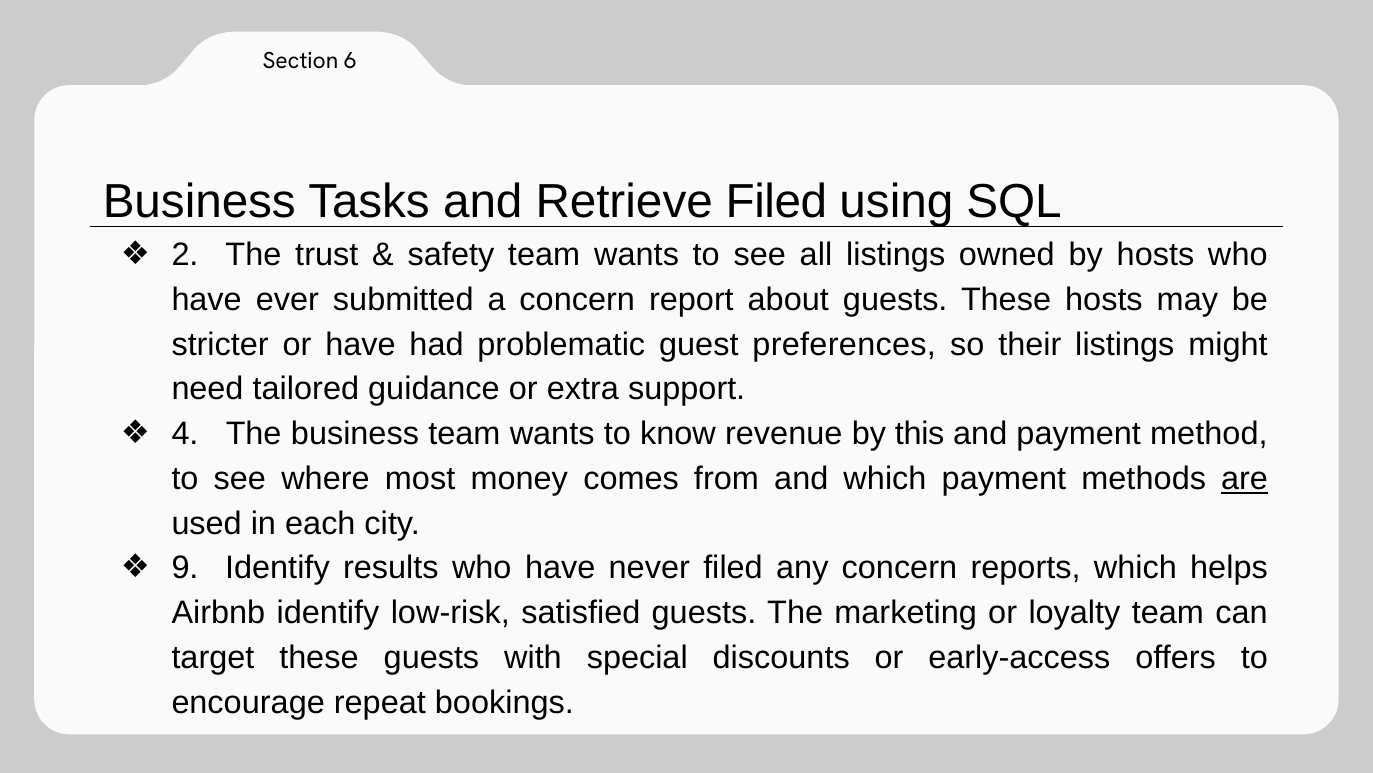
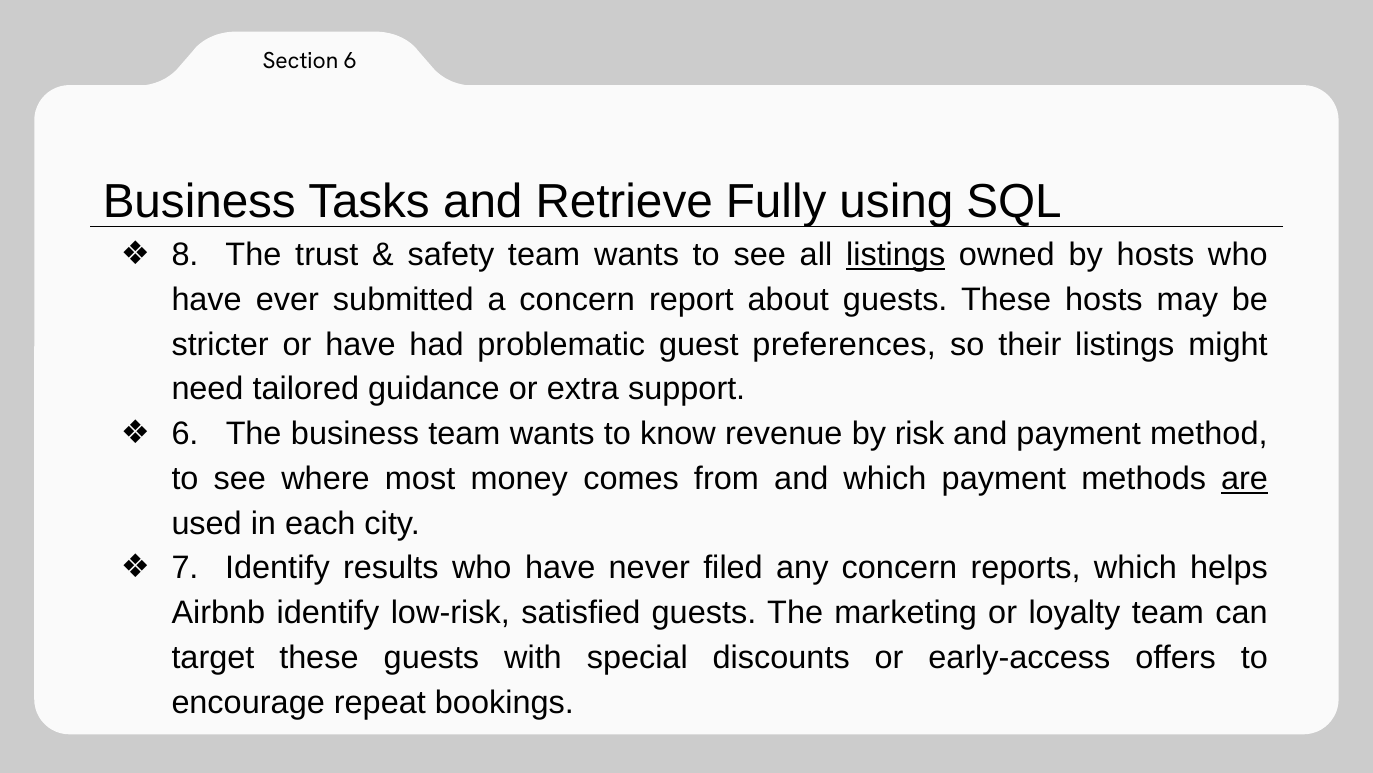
Retrieve Filed: Filed -> Fully
2: 2 -> 8
listings at (896, 255) underline: none -> present
4 at (185, 434): 4 -> 6
this: this -> risk
9: 9 -> 7
